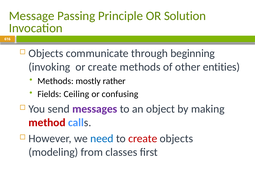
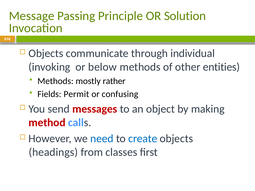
beginning: beginning -> individual
or create: create -> below
Ceiling: Ceiling -> Permit
messages colour: purple -> red
create at (143, 139) colour: red -> blue
modeling: modeling -> headings
